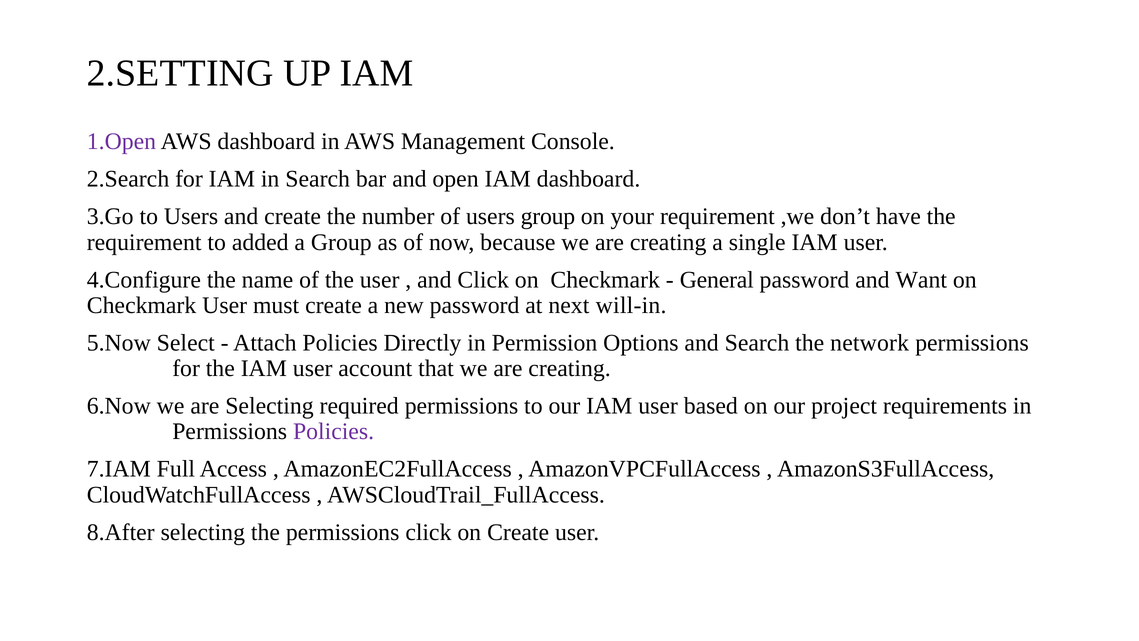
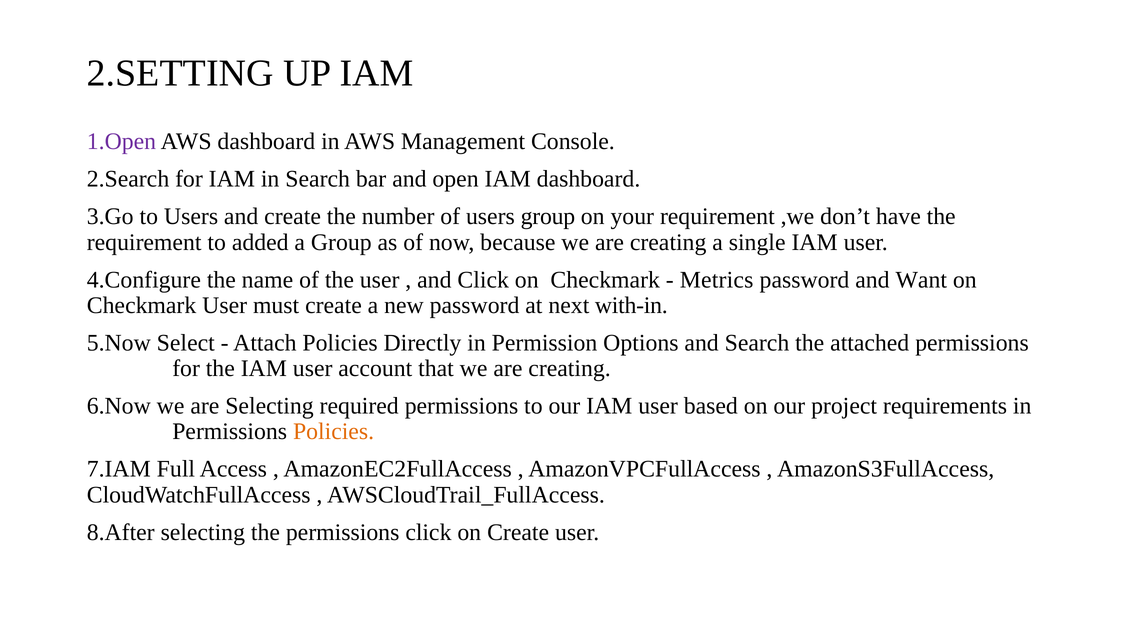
General: General -> Metrics
will-in: will-in -> with-in
network: network -> attached
Policies at (334, 431) colour: purple -> orange
